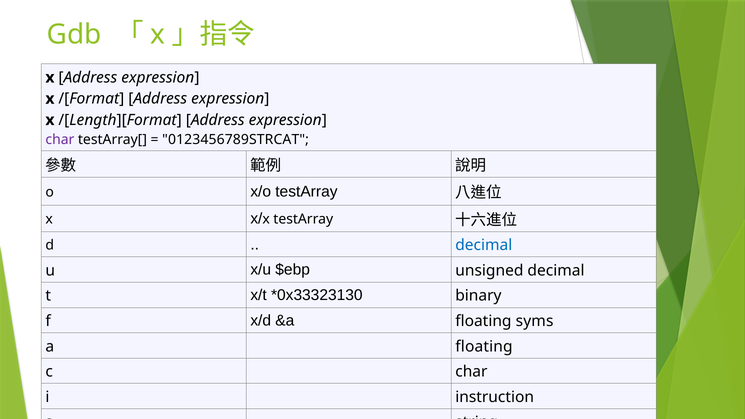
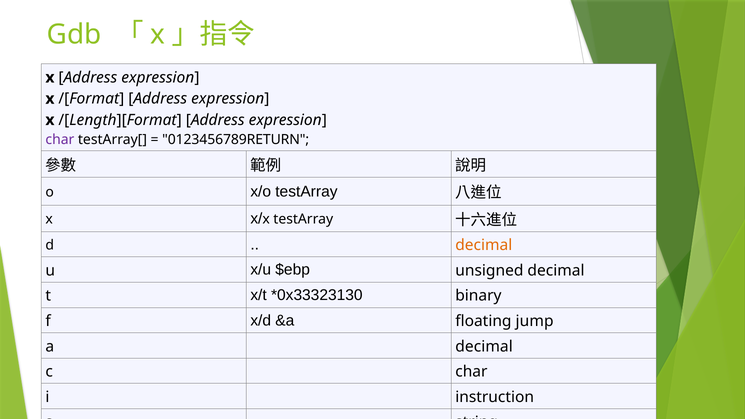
0123456789STRCAT: 0123456789STRCAT -> 0123456789RETURN
decimal at (484, 245) colour: blue -> orange
syms: syms -> jump
a floating: floating -> decimal
